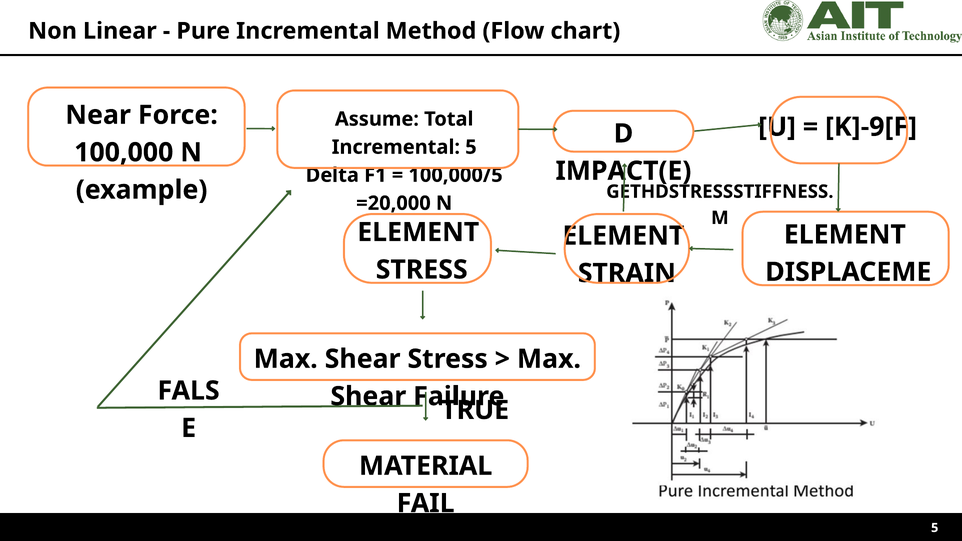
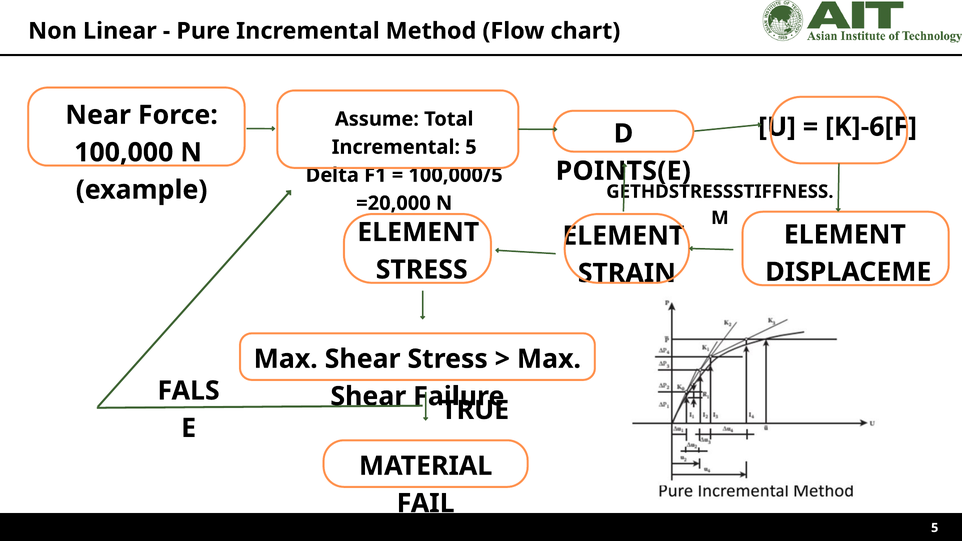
K]-9[F: K]-9[F -> K]-6[F
IMPACT(E: IMPACT(E -> POINTS(E
